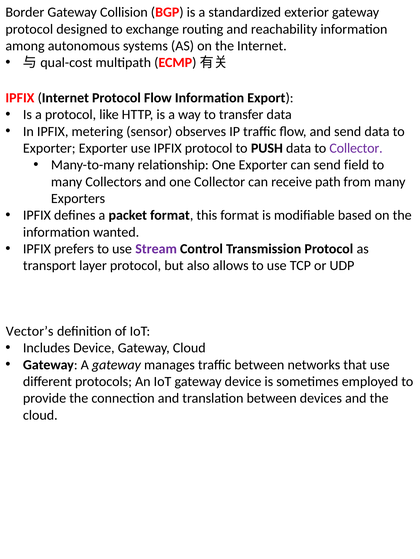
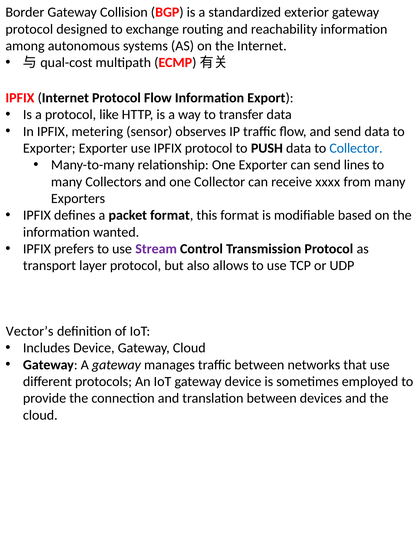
Collector at (356, 148) colour: purple -> blue
field: field -> lines
path: path -> xxxx
